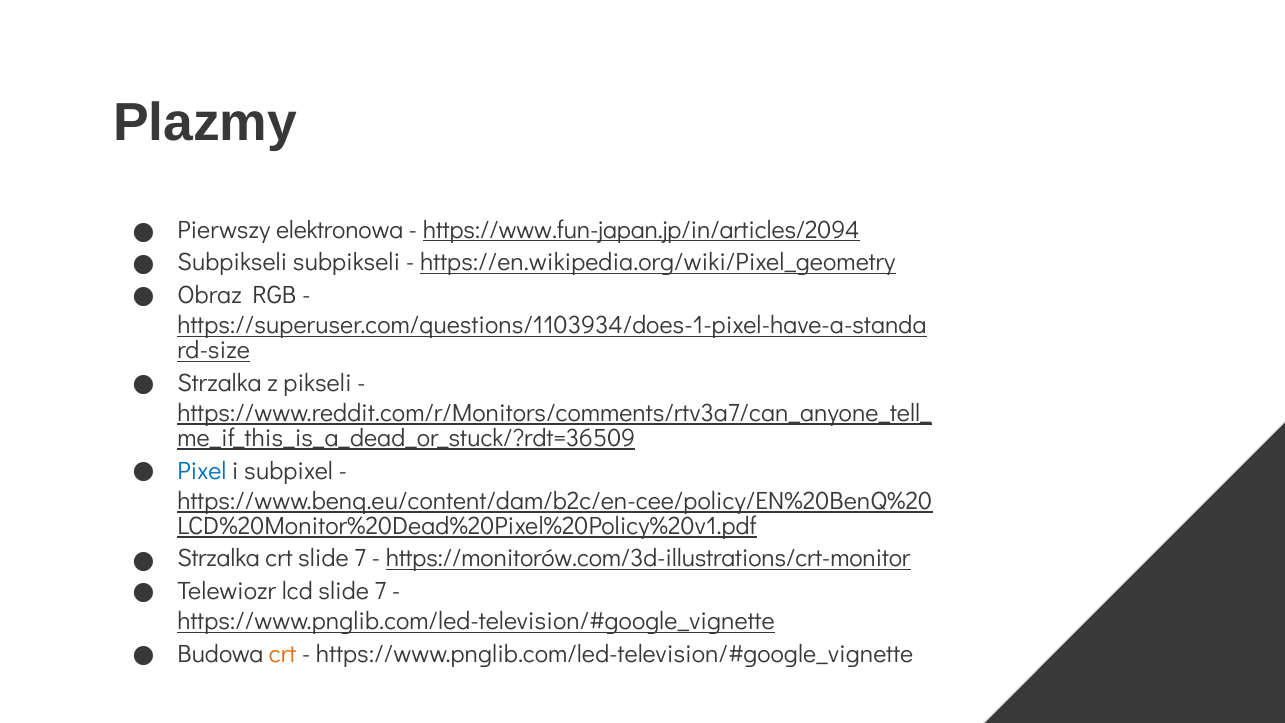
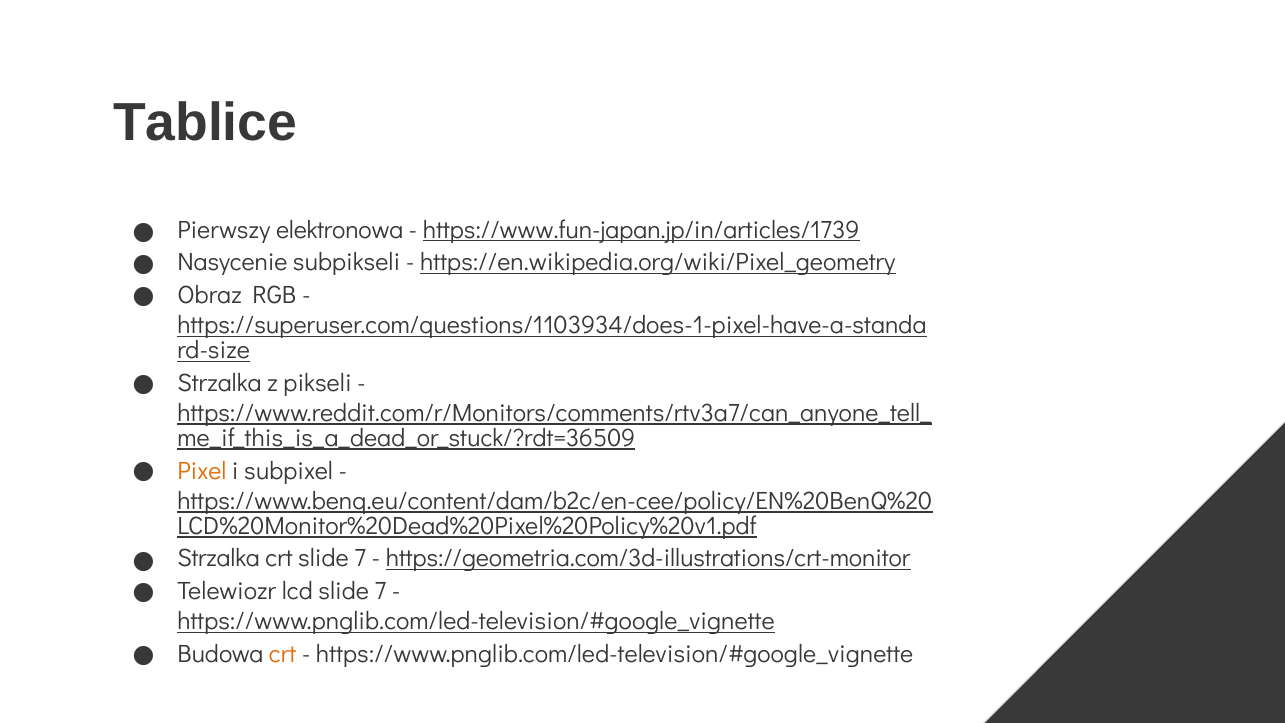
Plazmy: Plazmy -> Tablice
https://www.fun-japan.jp/in/articles/2094: https://www.fun-japan.jp/in/articles/2094 -> https://www.fun-japan.jp/in/articles/1739
Subpikseli at (232, 263): Subpikseli -> Nasycenie
Pixel colour: blue -> orange
https://monitorów.com/3d-illustrations/crt-monitor: https://monitorów.com/3d-illustrations/crt-monitor -> https://geometria.com/3d-illustrations/crt-monitor
